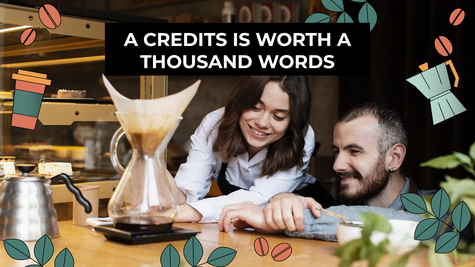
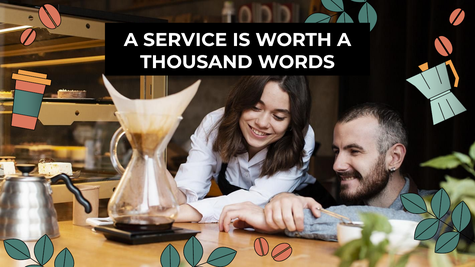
CREDITS: CREDITS -> SERVICE
